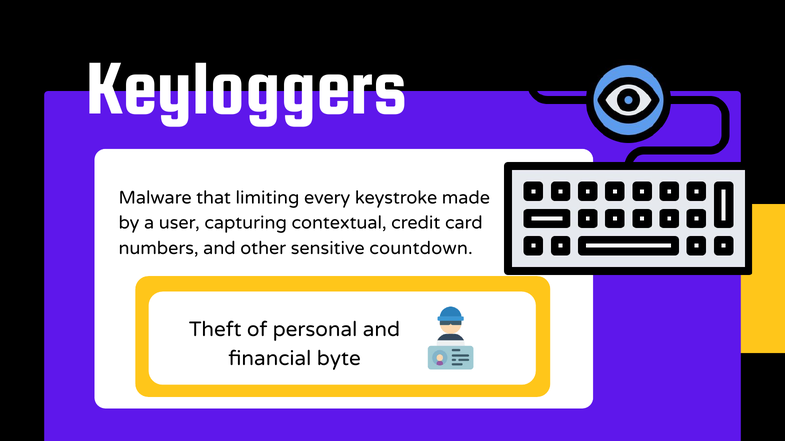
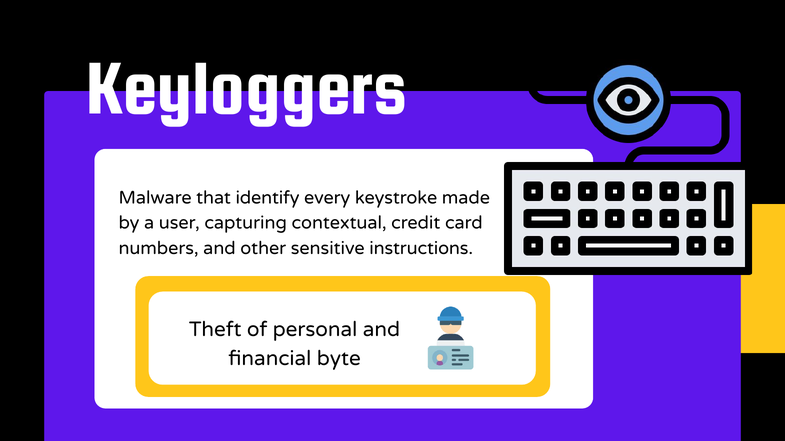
limiting: limiting -> identify
countdown: countdown -> instructions
